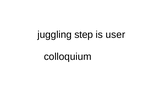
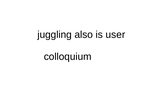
step: step -> also
